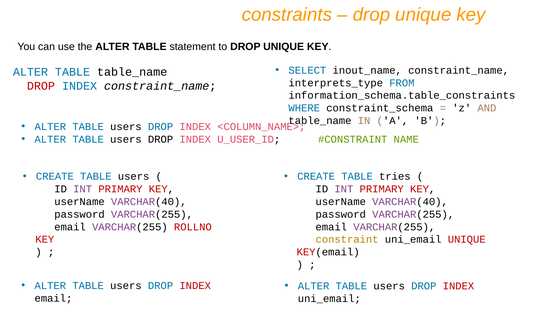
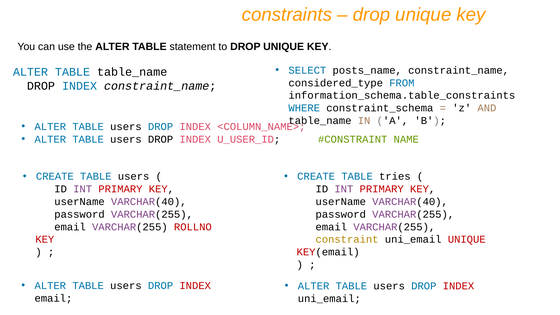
inout_name: inout_name -> posts_name
interprets_type: interprets_type -> considered_type
DROP at (41, 86) colour: red -> black
